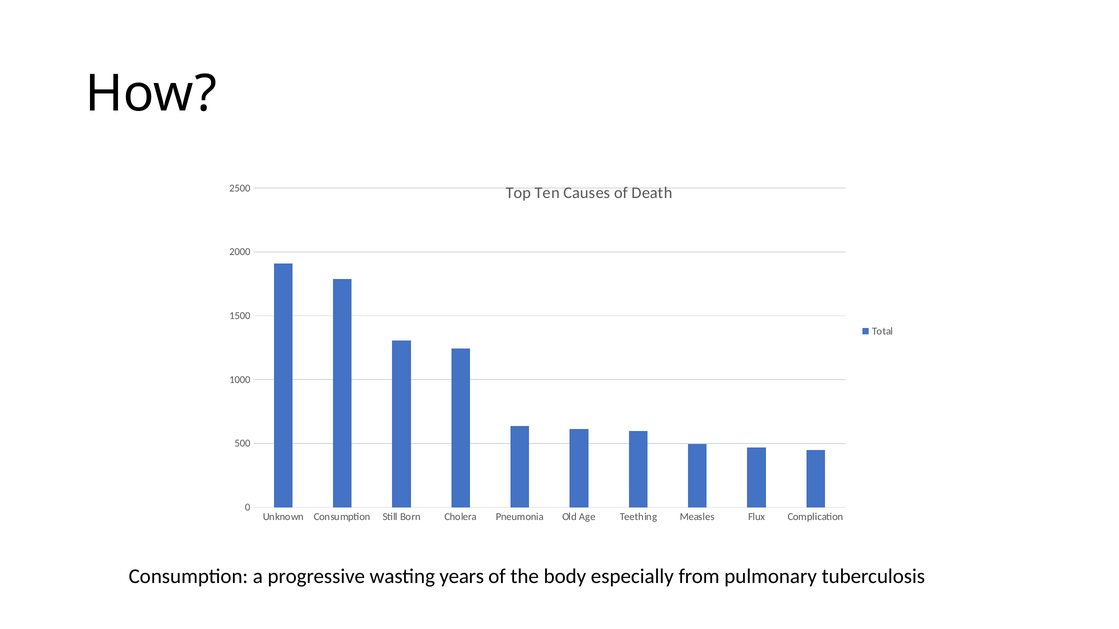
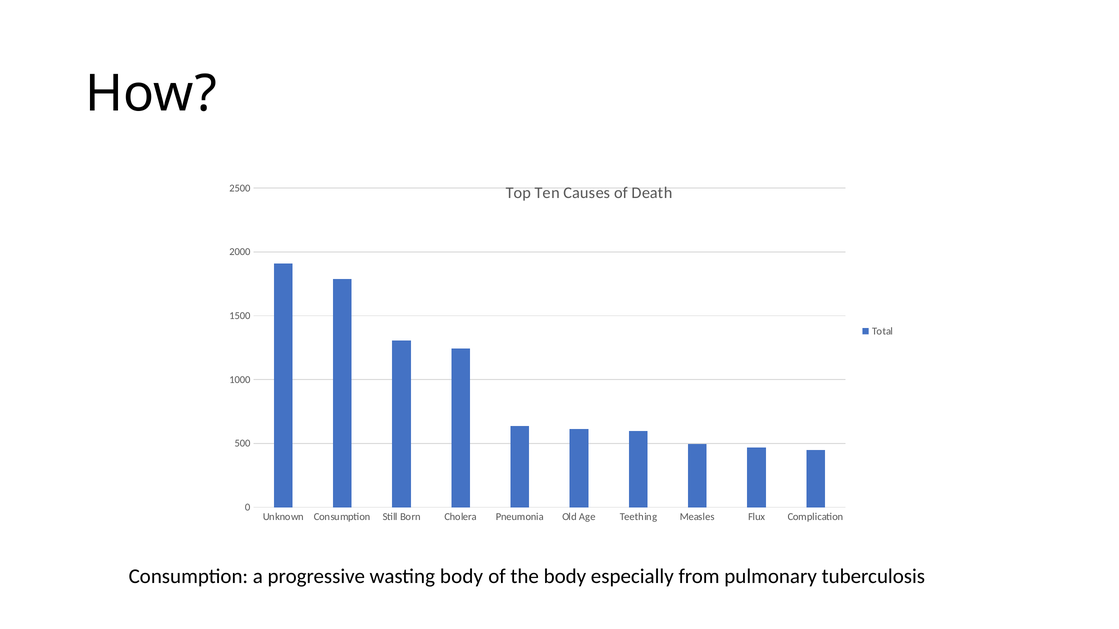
wasting years: years -> body
